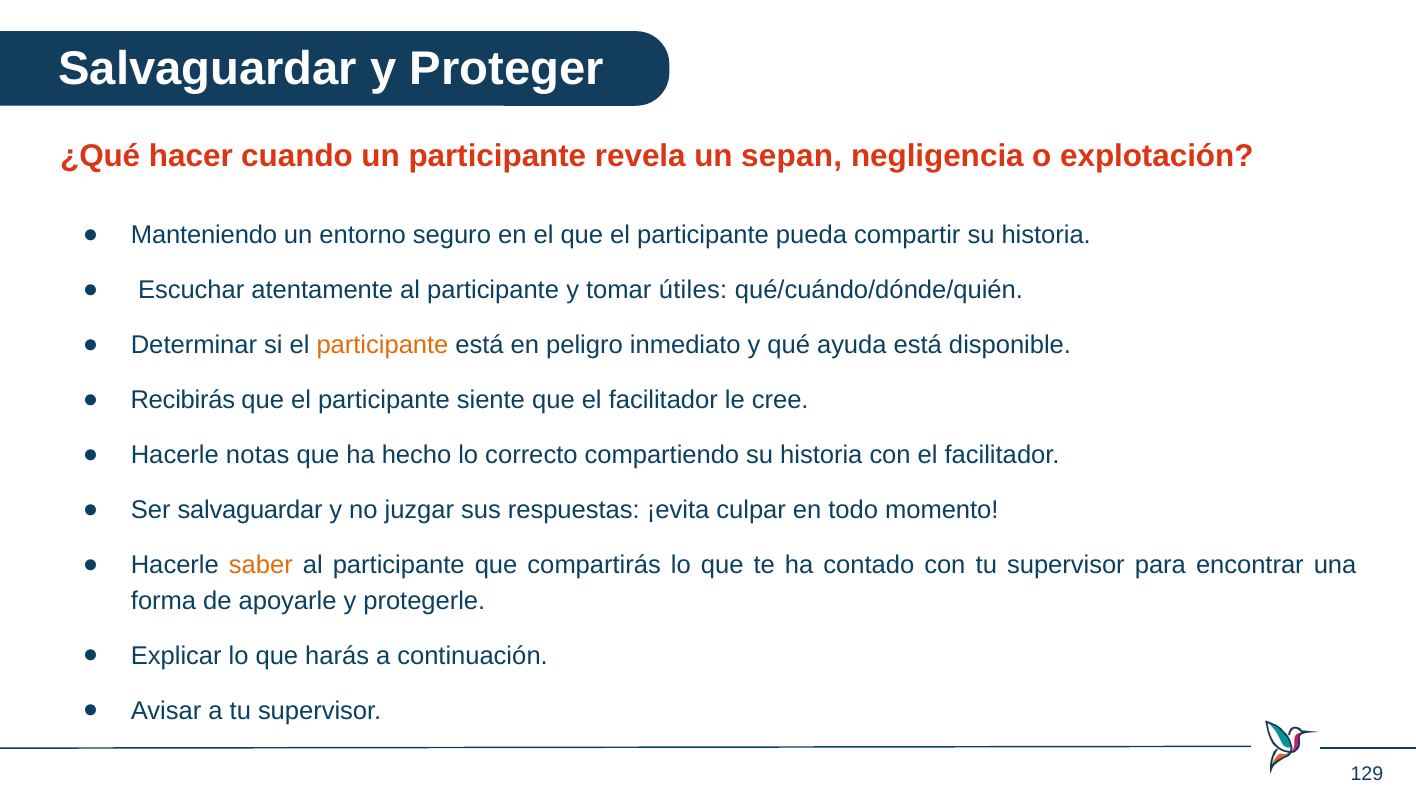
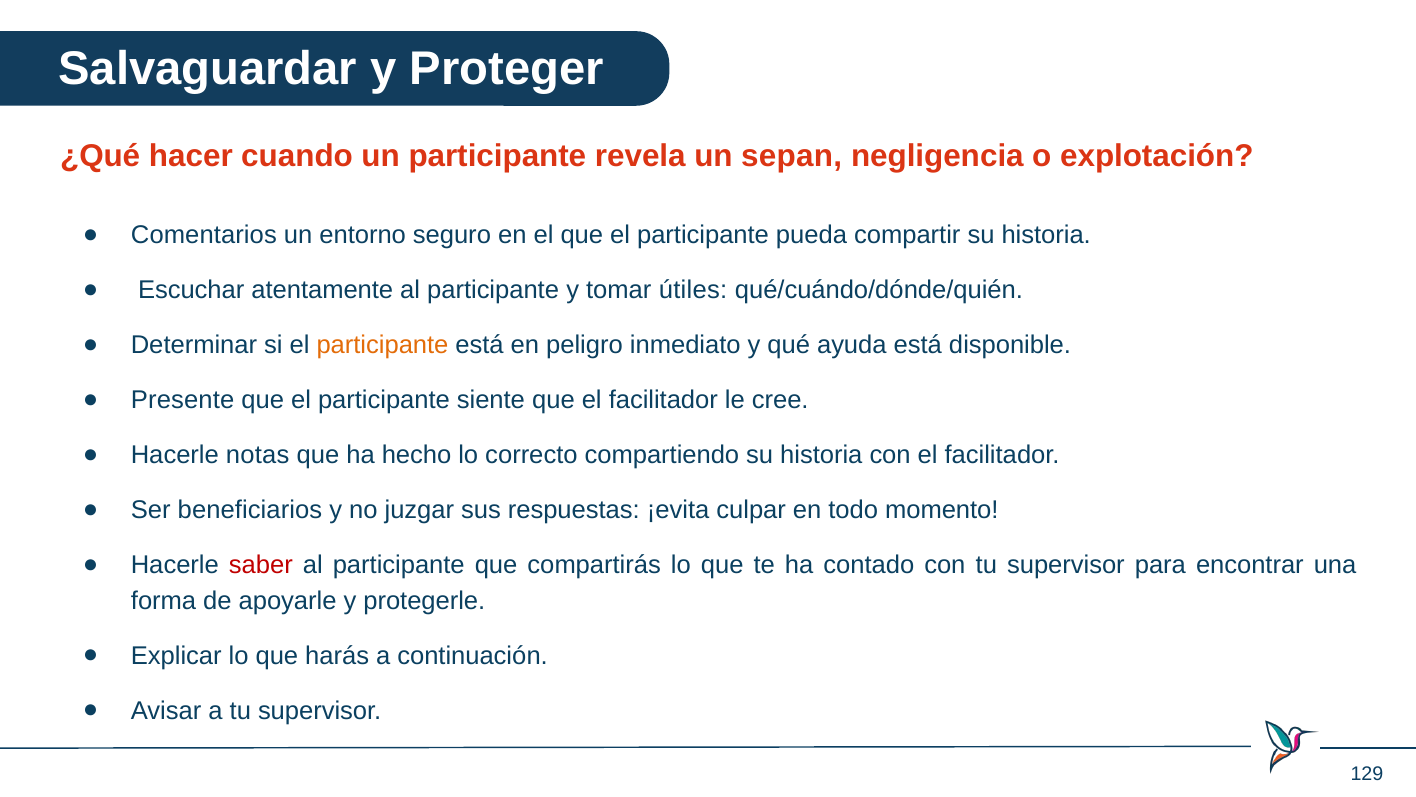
Manteniendo: Manteniendo -> Comentarios
Recibirás: Recibirás -> Presente
Ser salvaguardar: salvaguardar -> beneficiarios
saber colour: orange -> red
